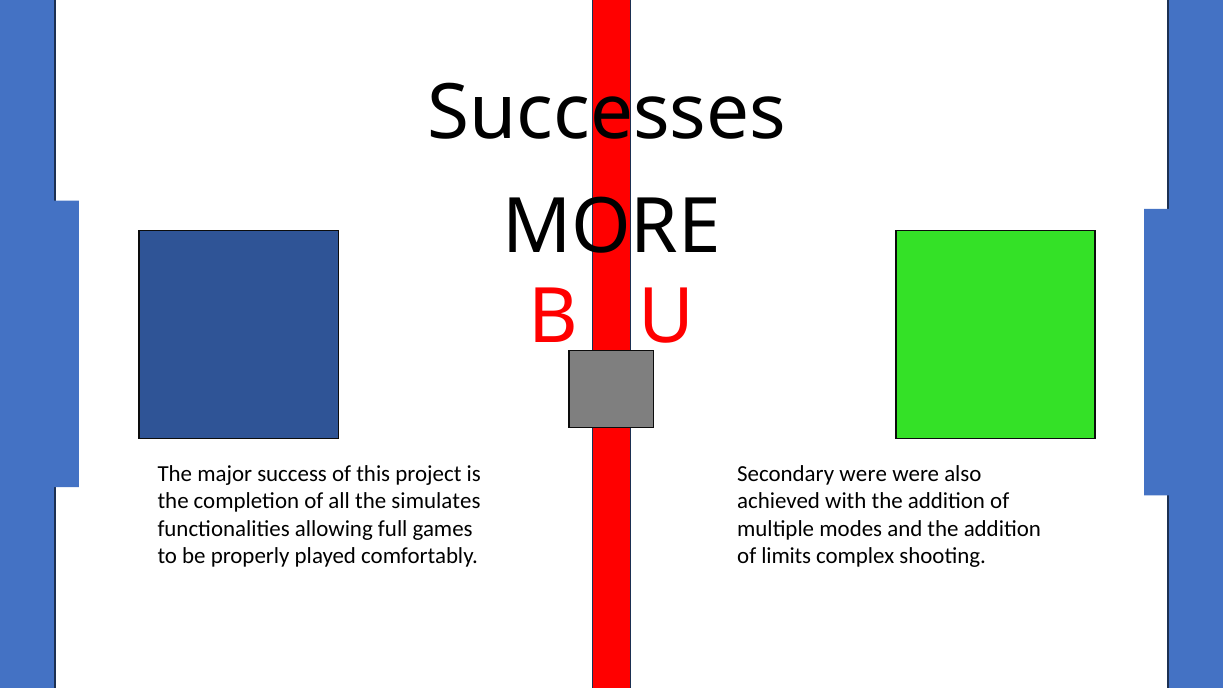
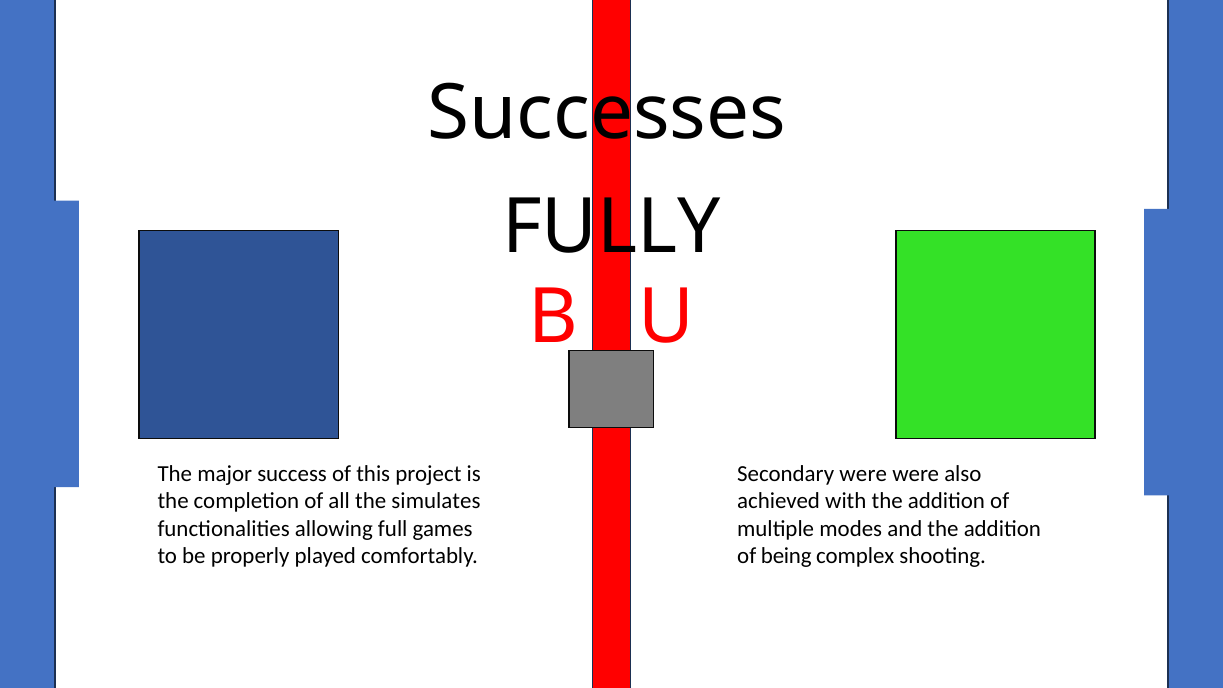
MORE: MORE -> FULLY
limits: limits -> being
